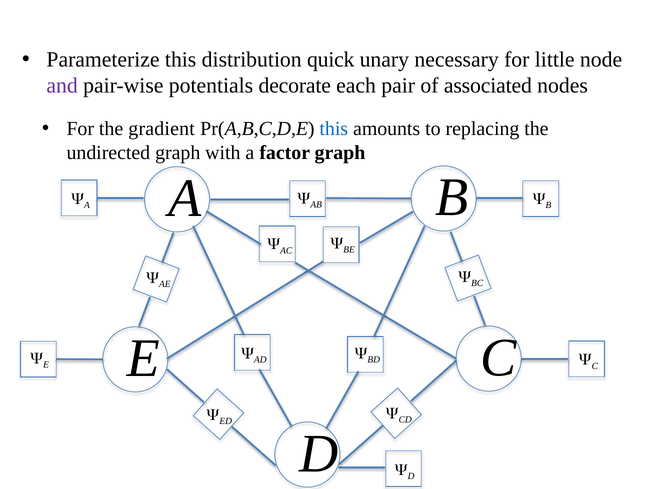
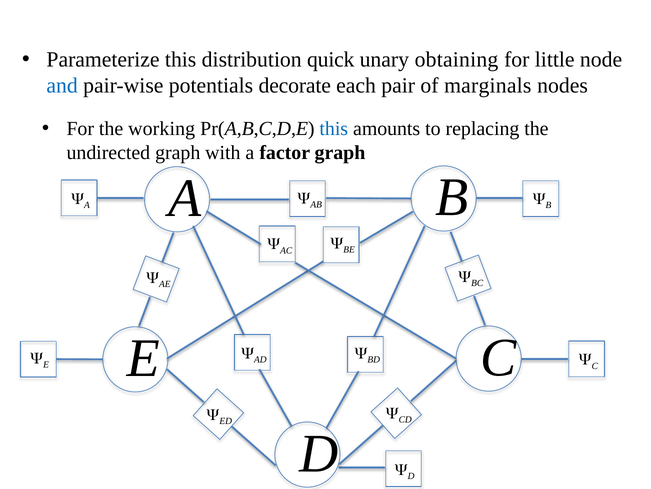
necessary: necessary -> obtaining
and colour: purple -> blue
associated: associated -> marginals
gradient: gradient -> working
